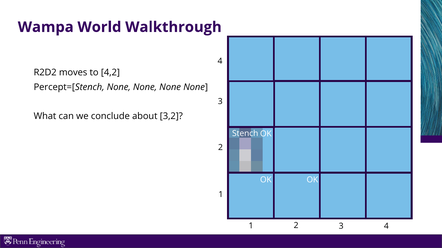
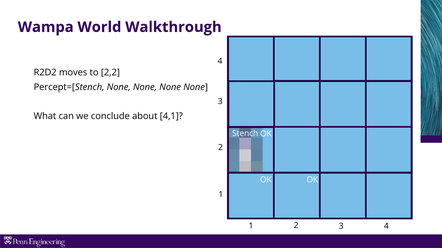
4,2: 4,2 -> 2,2
3,2: 3,2 -> 4,1
